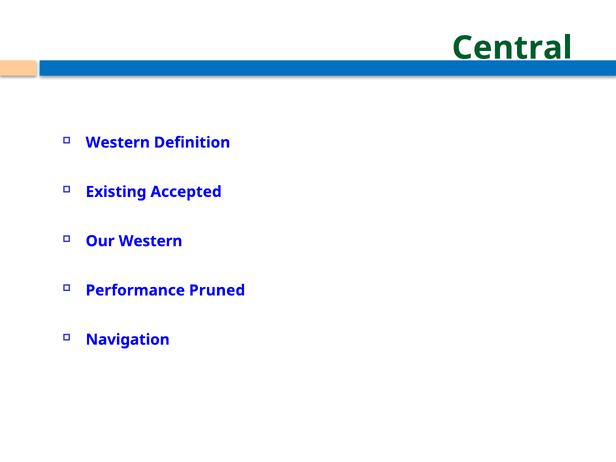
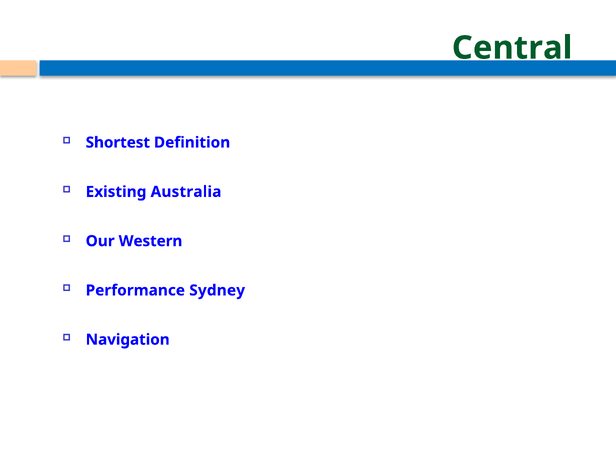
Western at (118, 143): Western -> Shortest
Accepted: Accepted -> Australia
Pruned: Pruned -> Sydney
